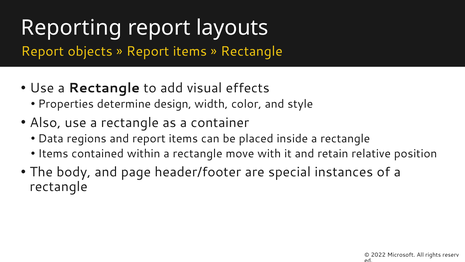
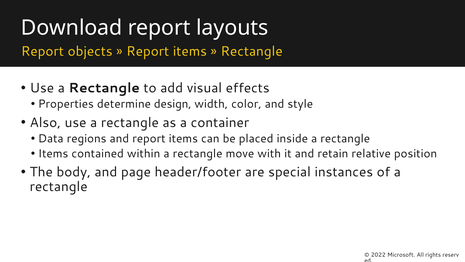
Reporting: Reporting -> Download
